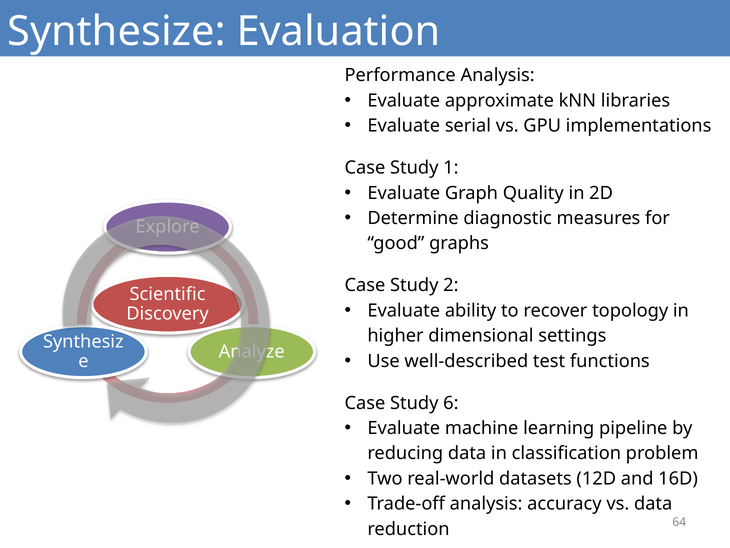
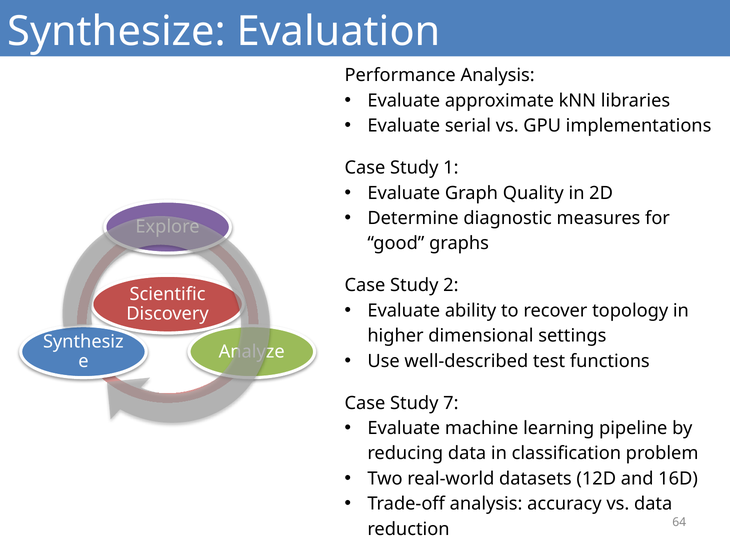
6: 6 -> 7
